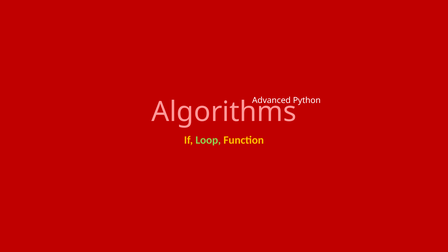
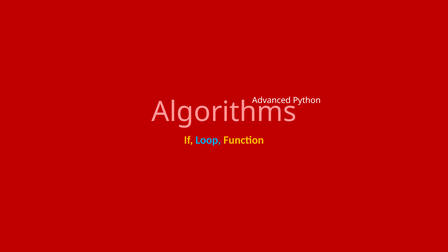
Loop colour: light green -> light blue
